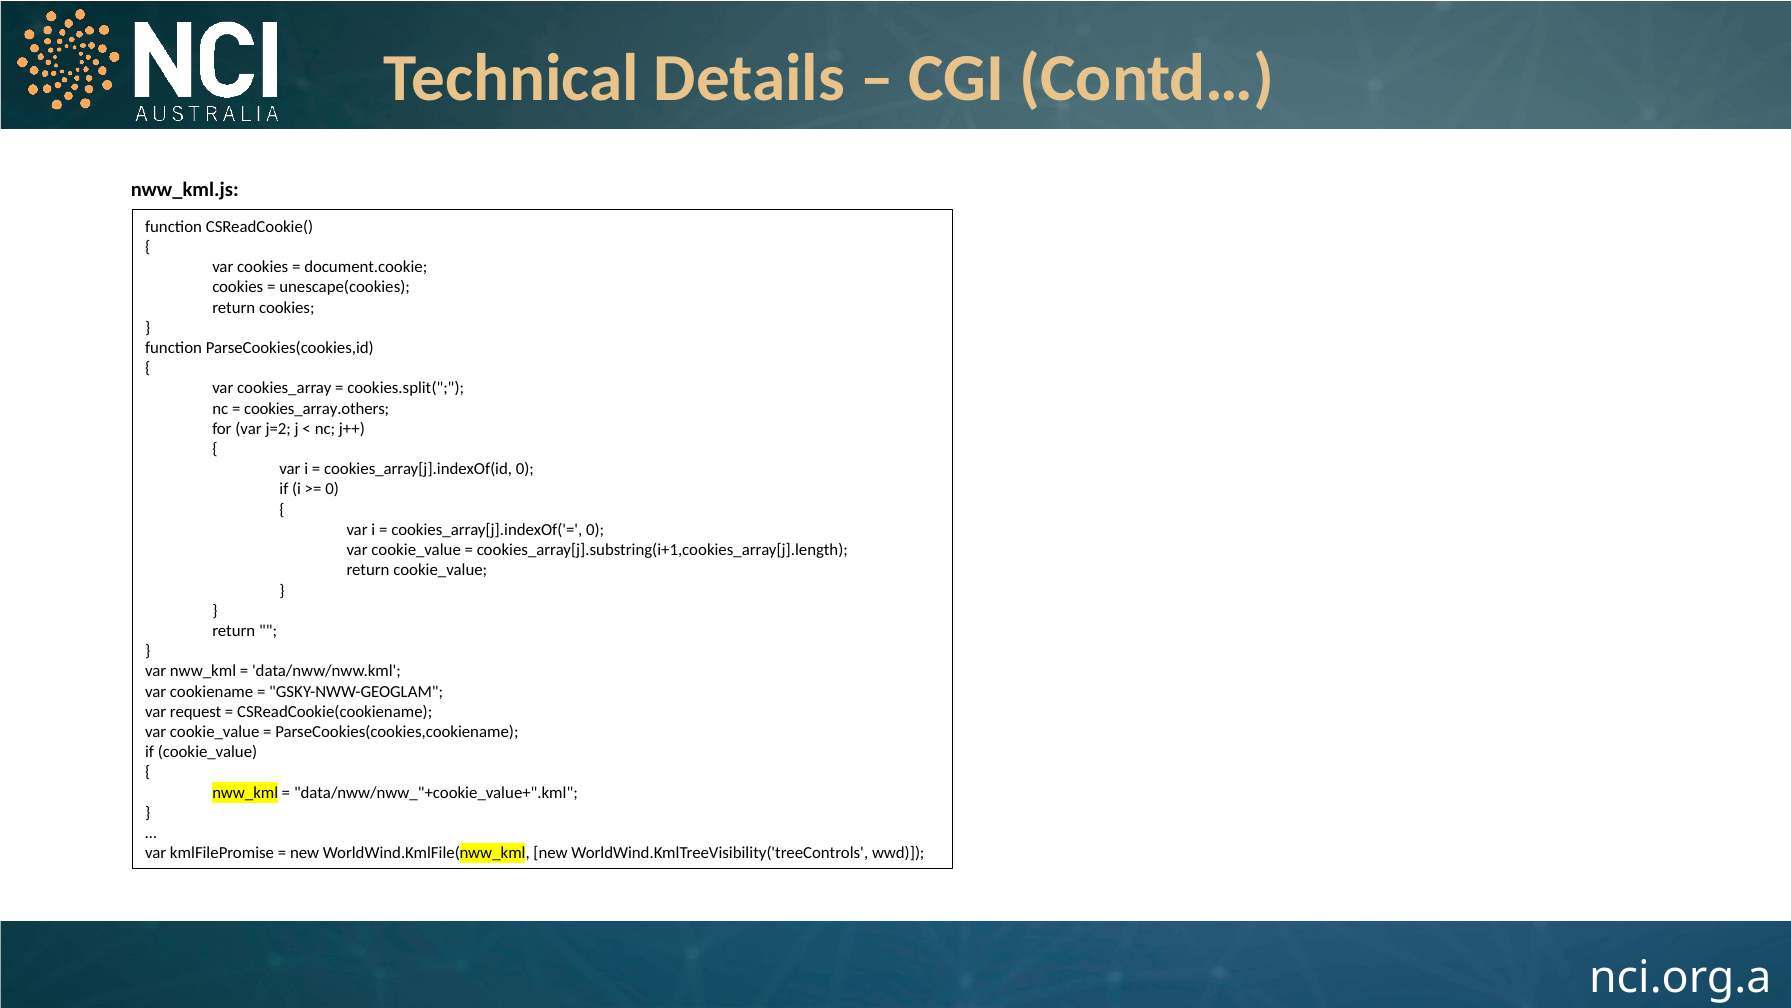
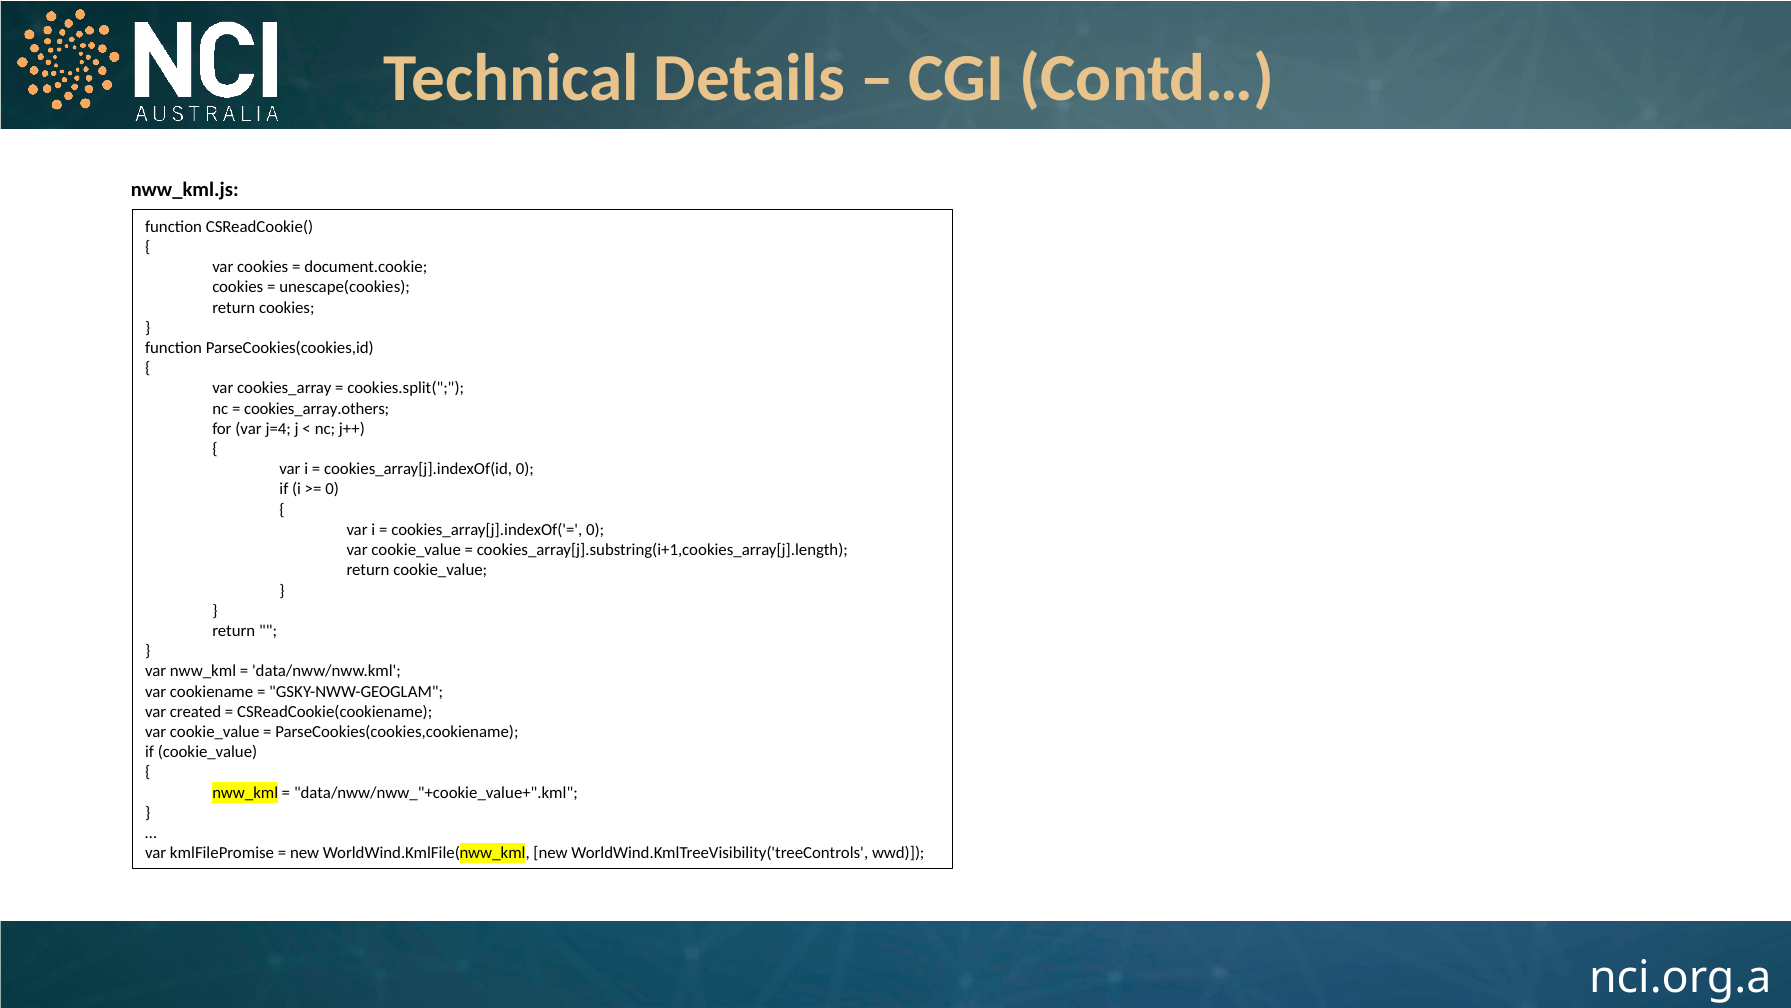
j=2: j=2 -> j=4
request: request -> created
